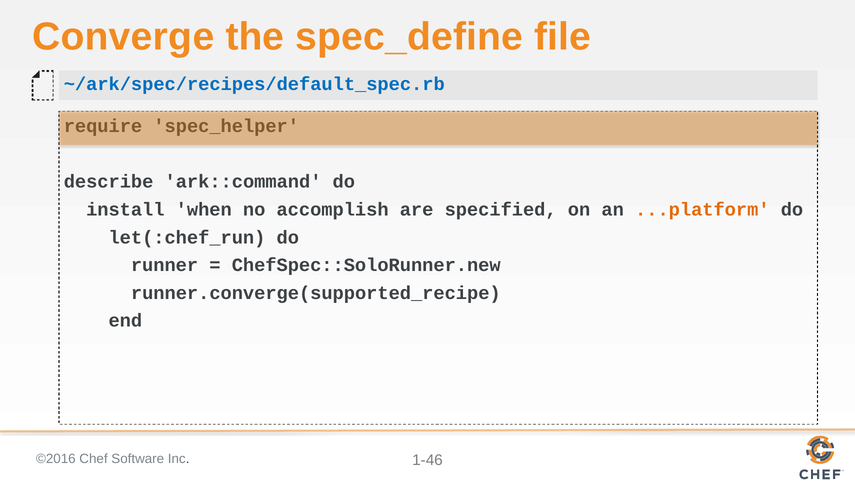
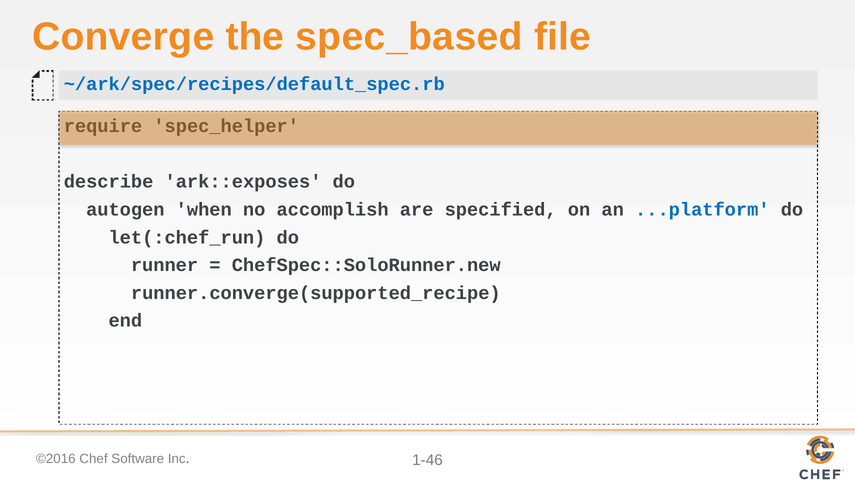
spec_define: spec_define -> spec_based
ark::command: ark::command -> ark::exposes
install: install -> autogen
...platform colour: orange -> blue
